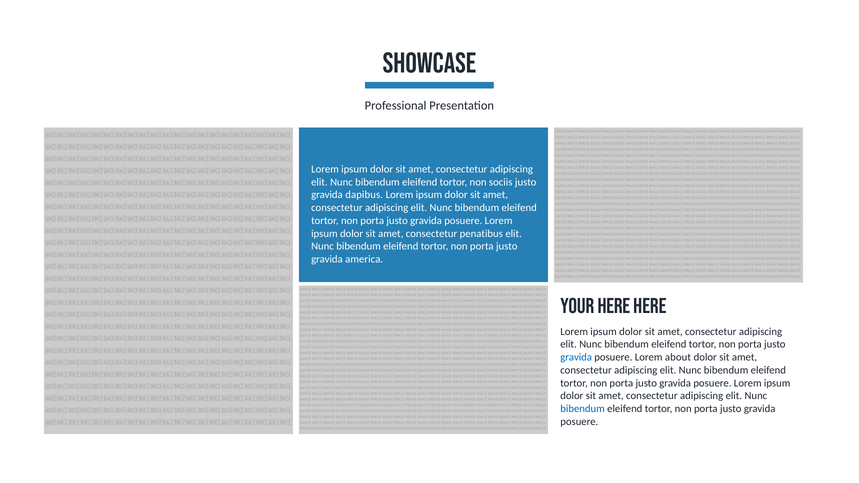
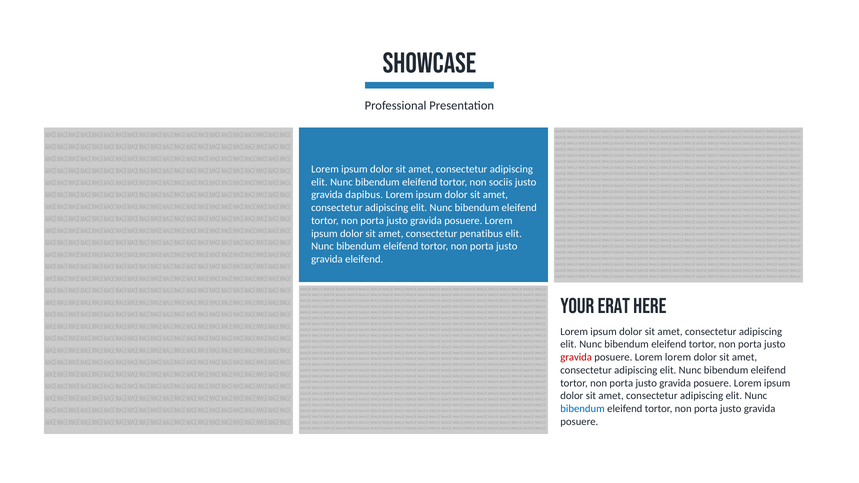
gravida america: america -> eleifend
YOUR HERE: HERE -> ERAT
gravida at (576, 357) colour: blue -> red
Lorem about: about -> lorem
